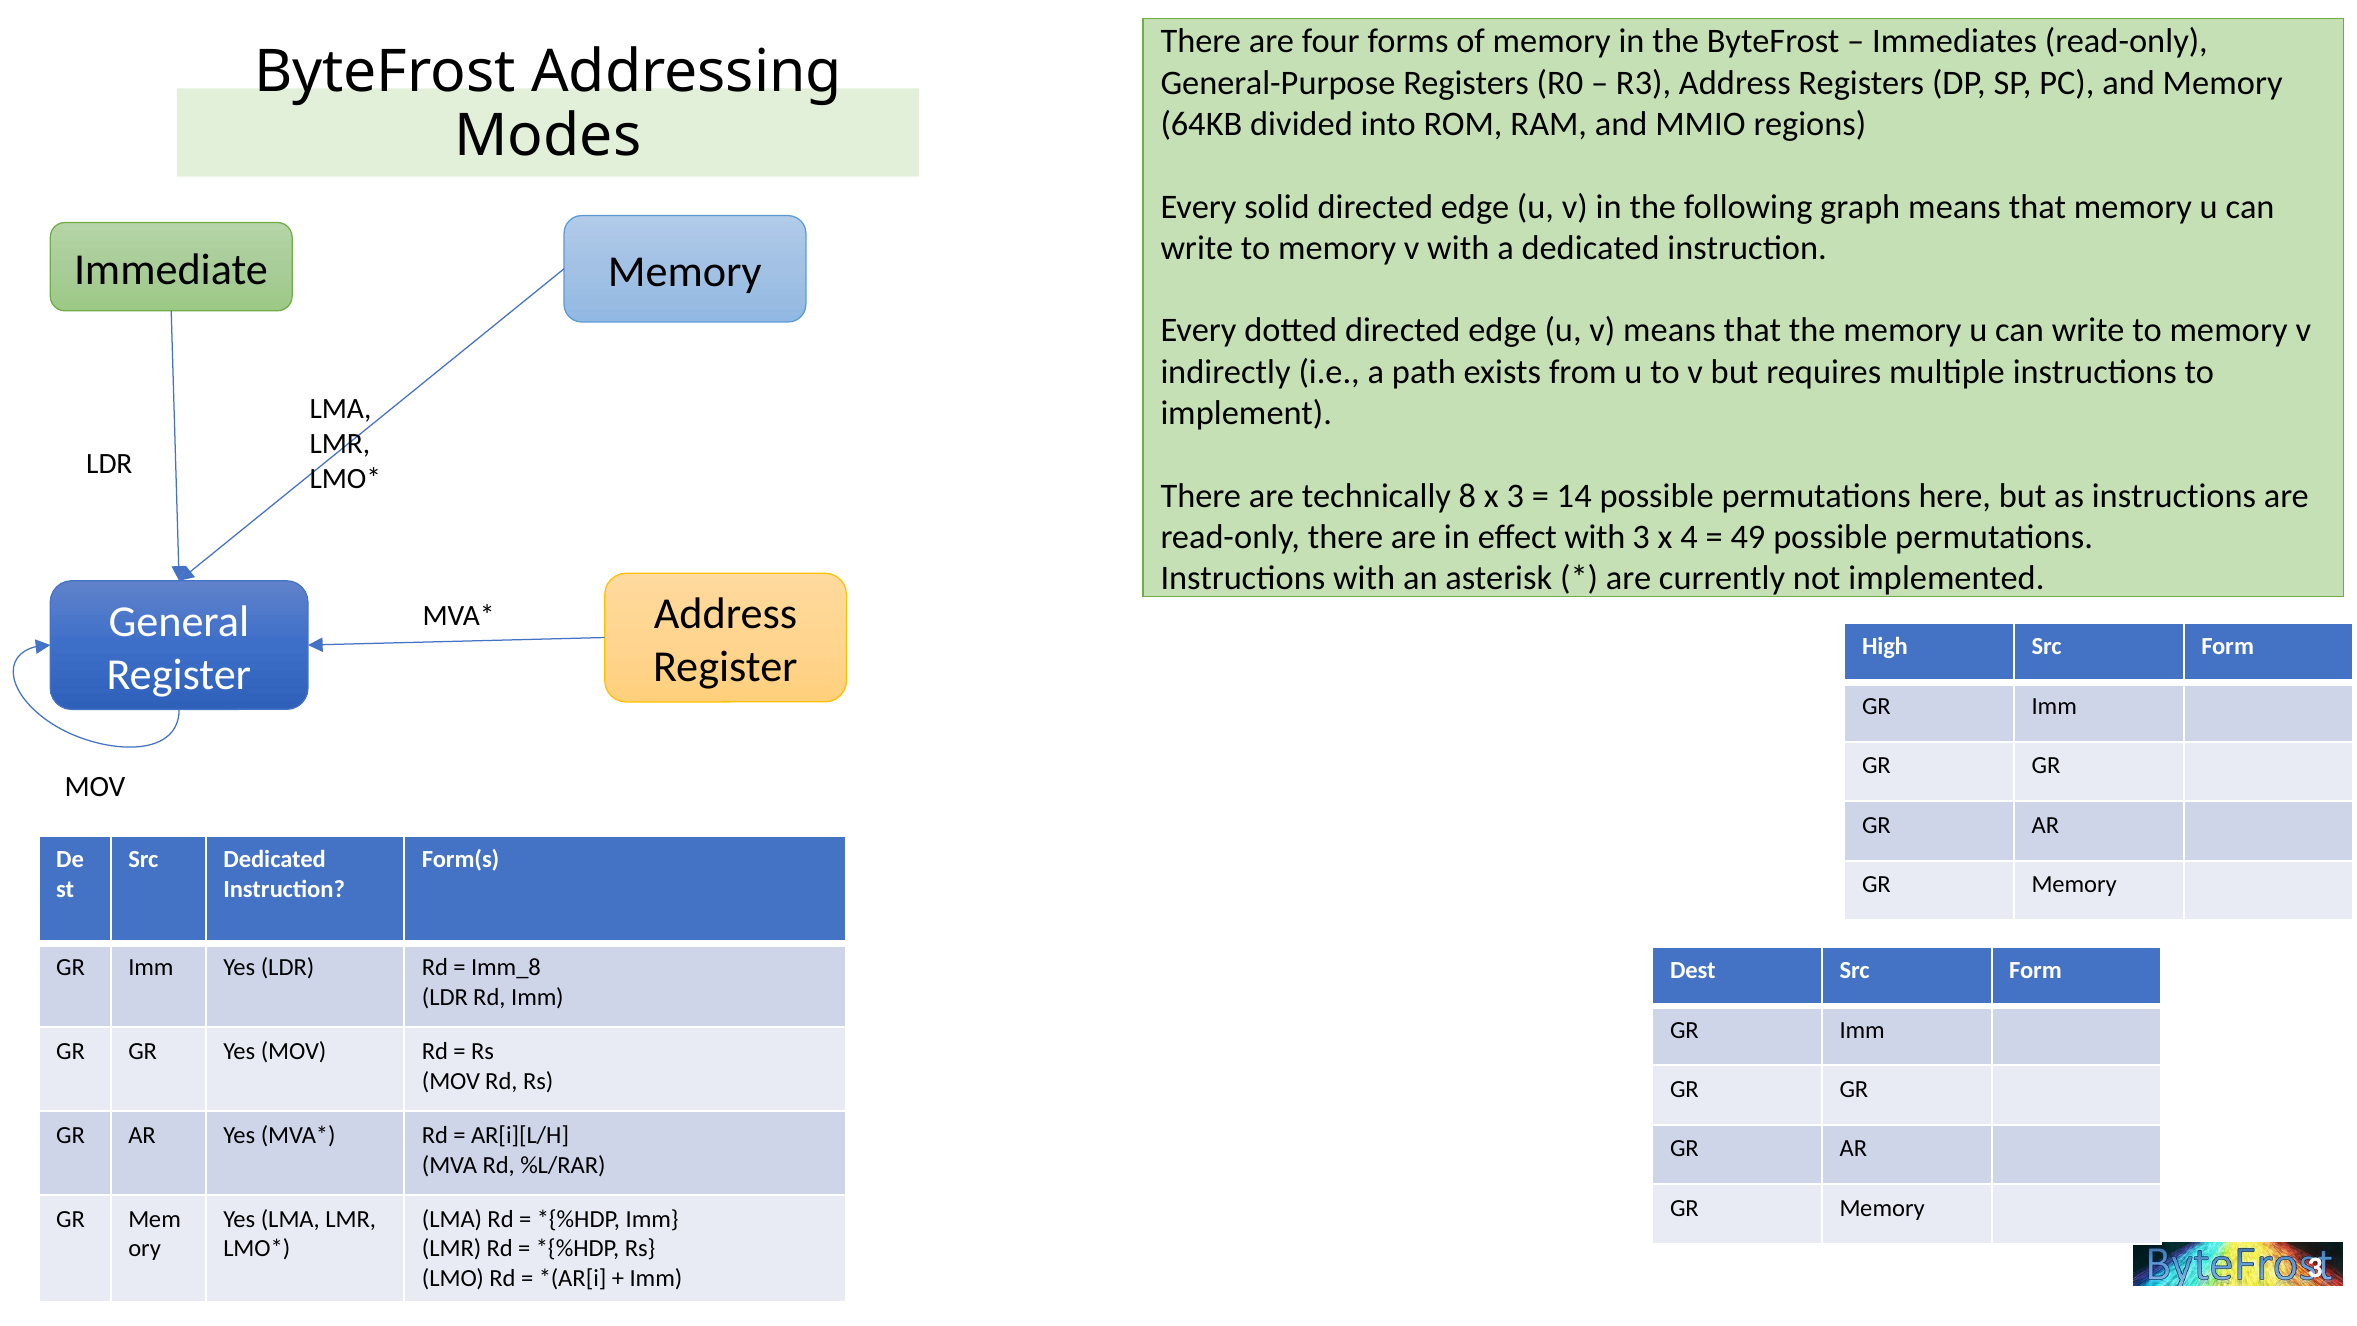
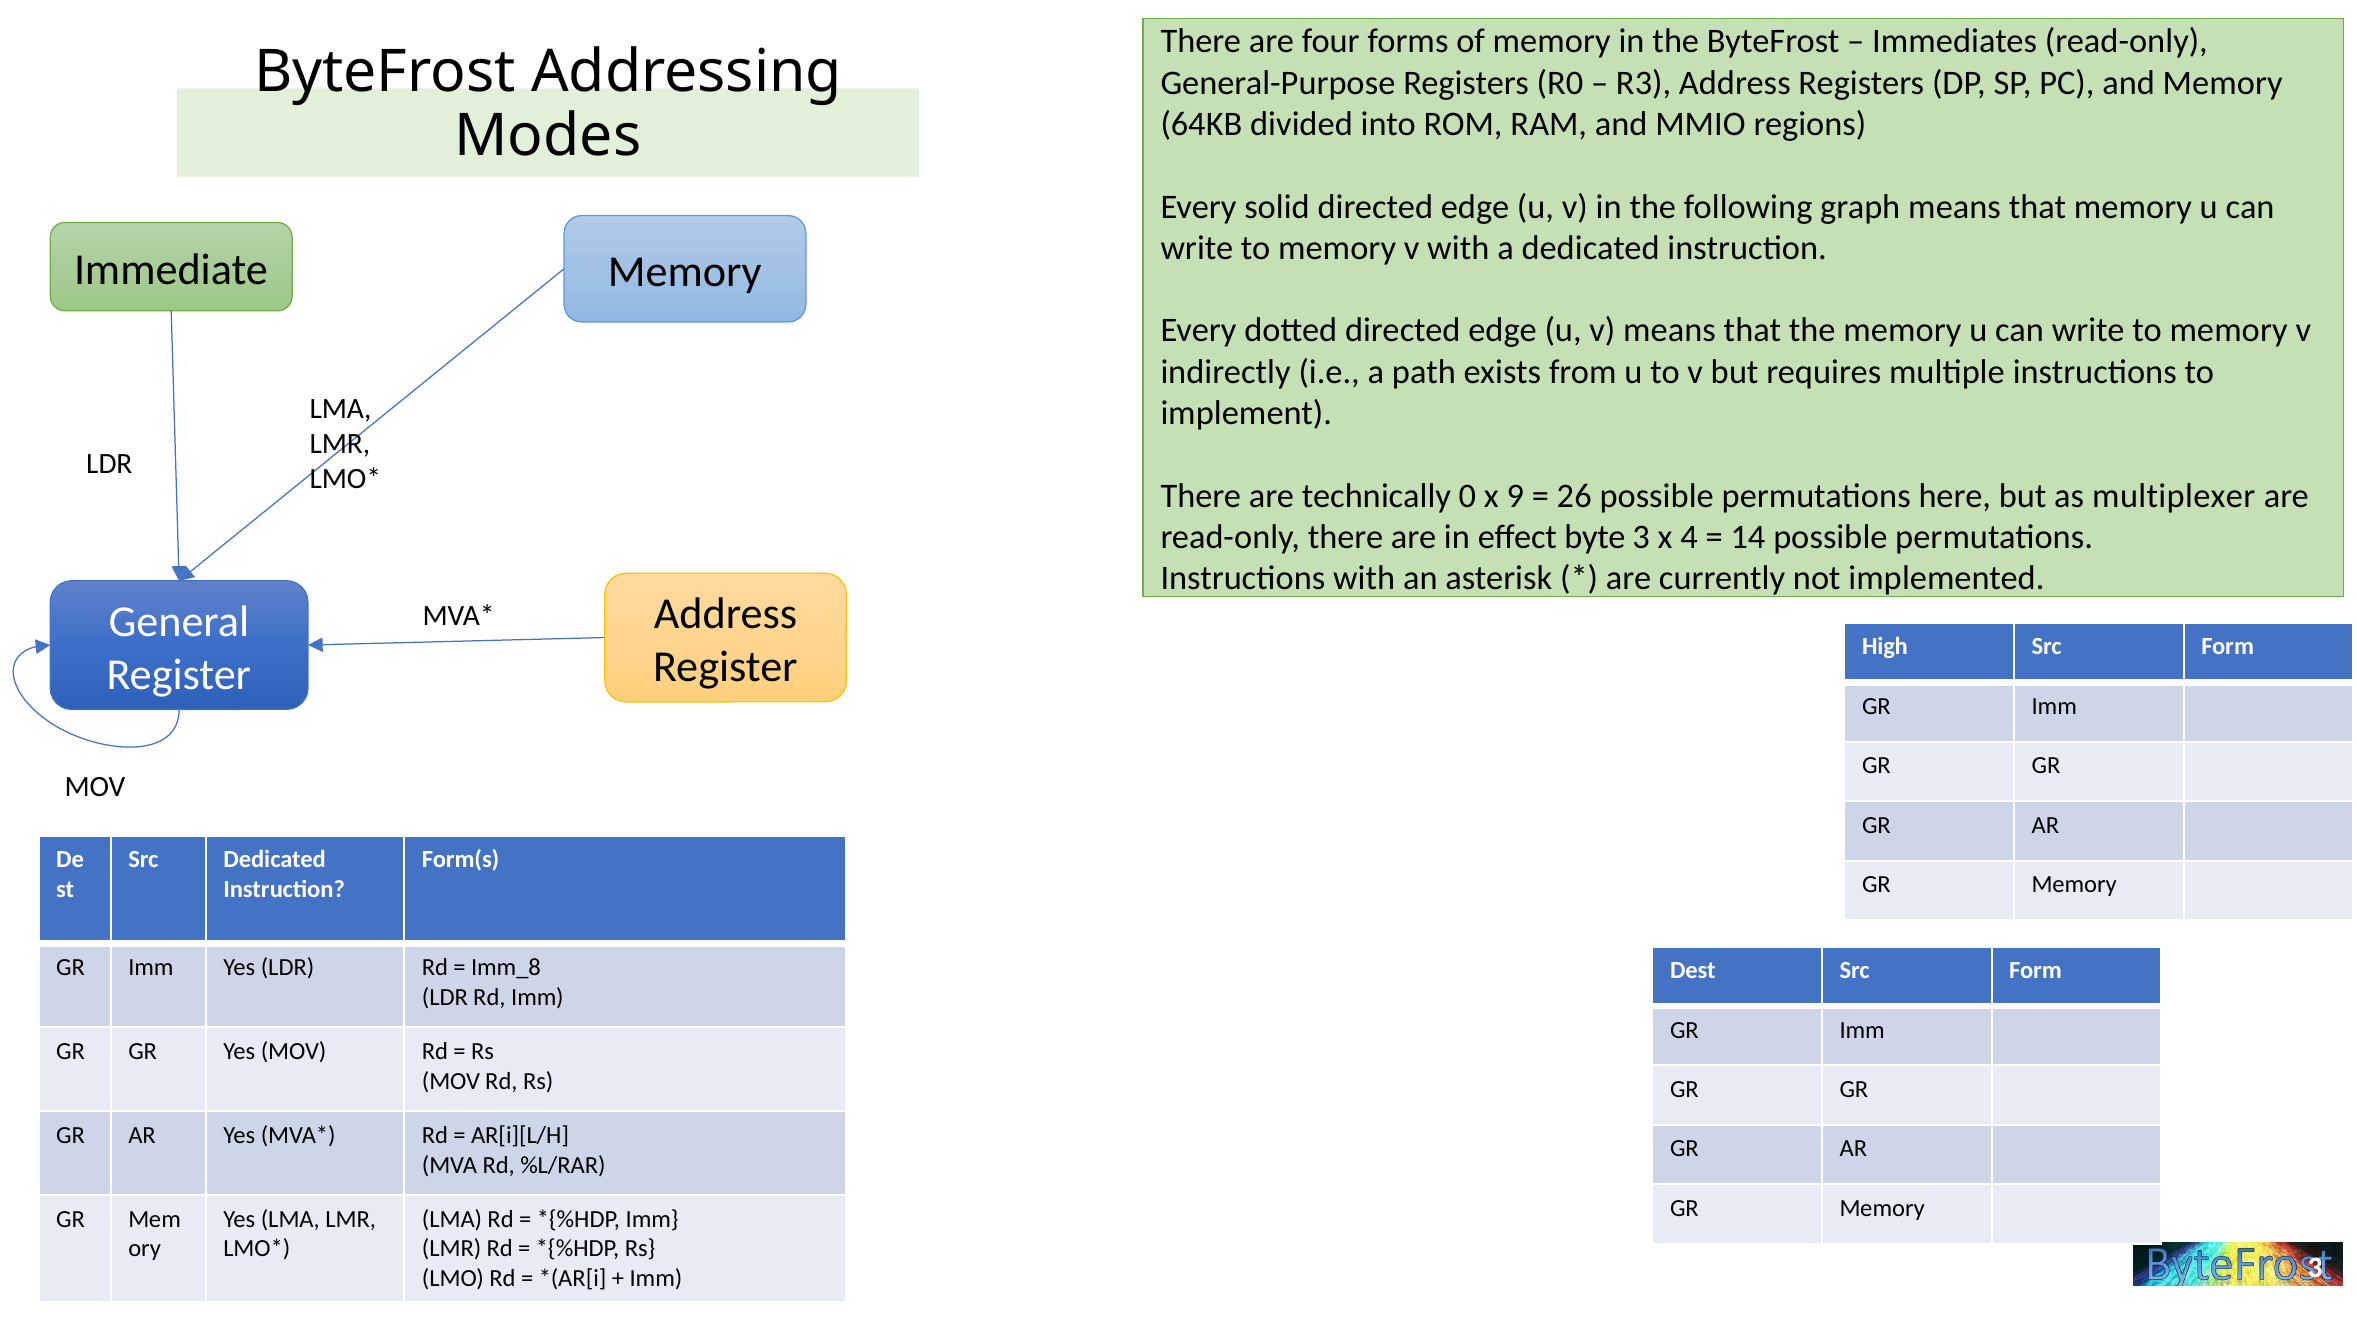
8: 8 -> 0
x 3: 3 -> 9
14: 14 -> 26
as instructions: instructions -> multiplexer
effect with: with -> byte
49: 49 -> 14
